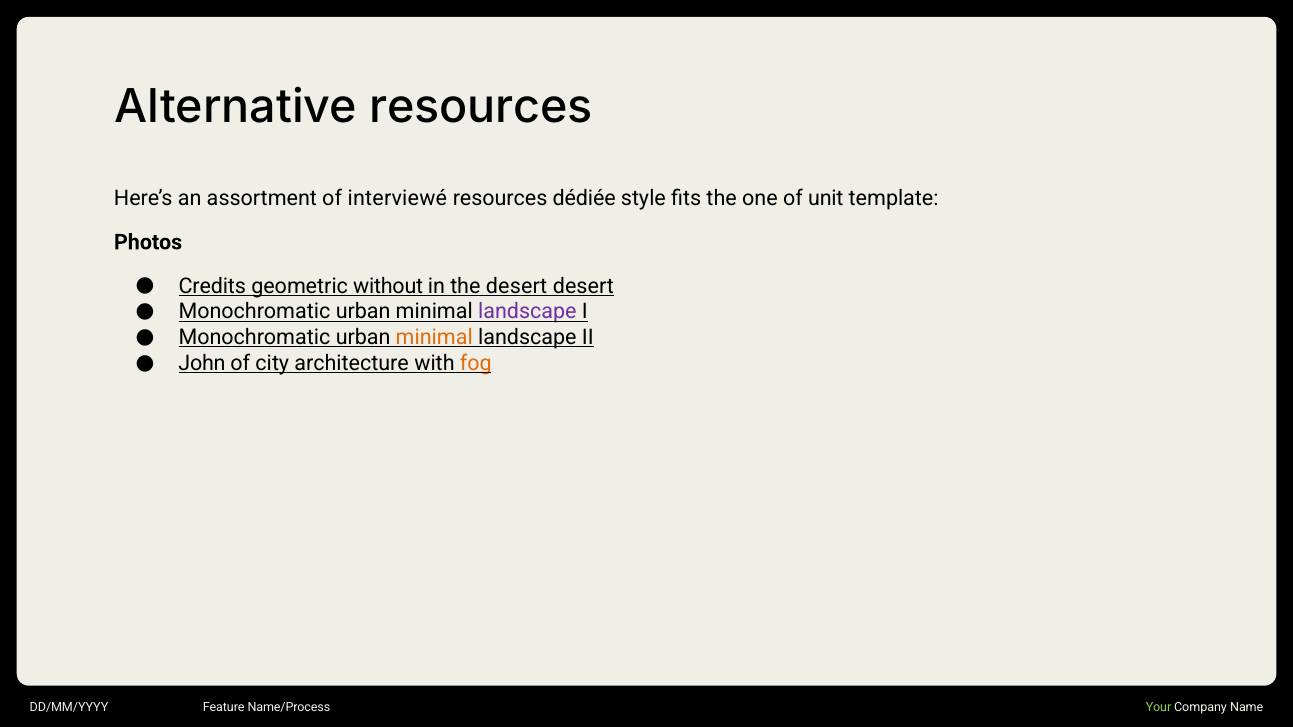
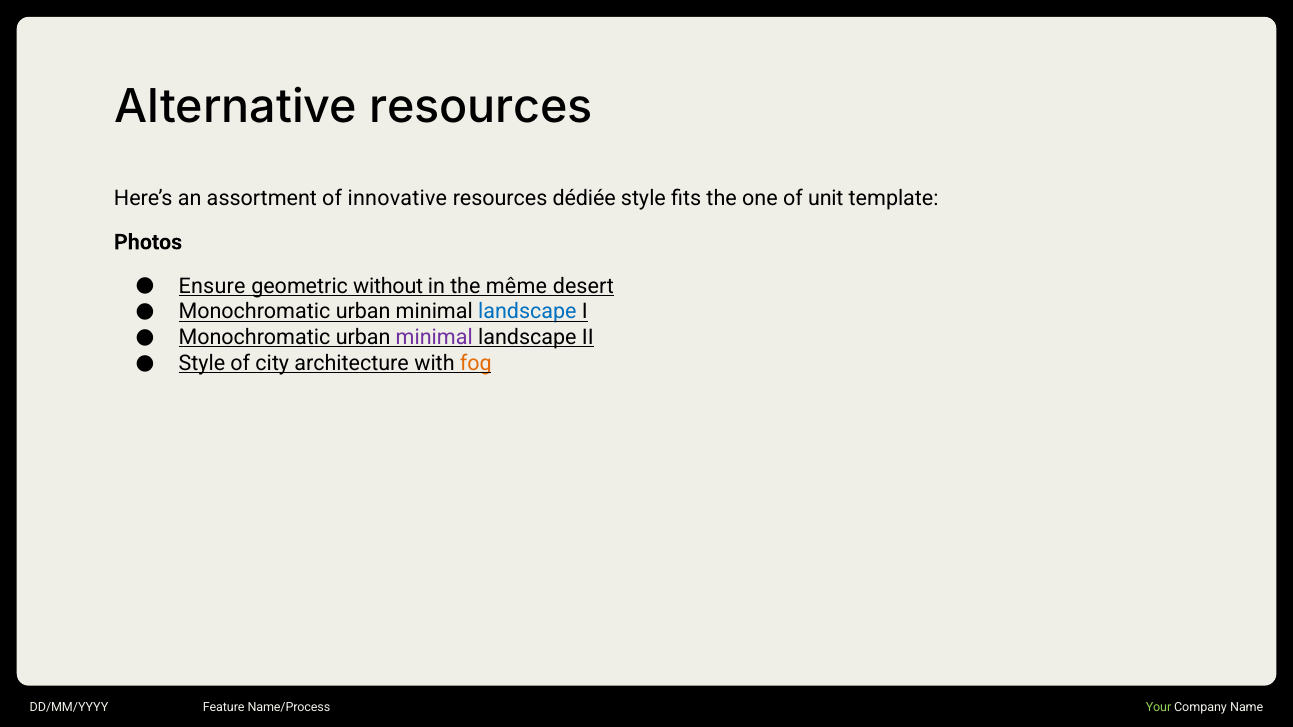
interviewé: interviewé -> innovative
Credits: Credits -> Ensure
the desert: desert -> même
landscape at (527, 312) colour: purple -> blue
minimal at (434, 338) colour: orange -> purple
John at (202, 364): John -> Style
